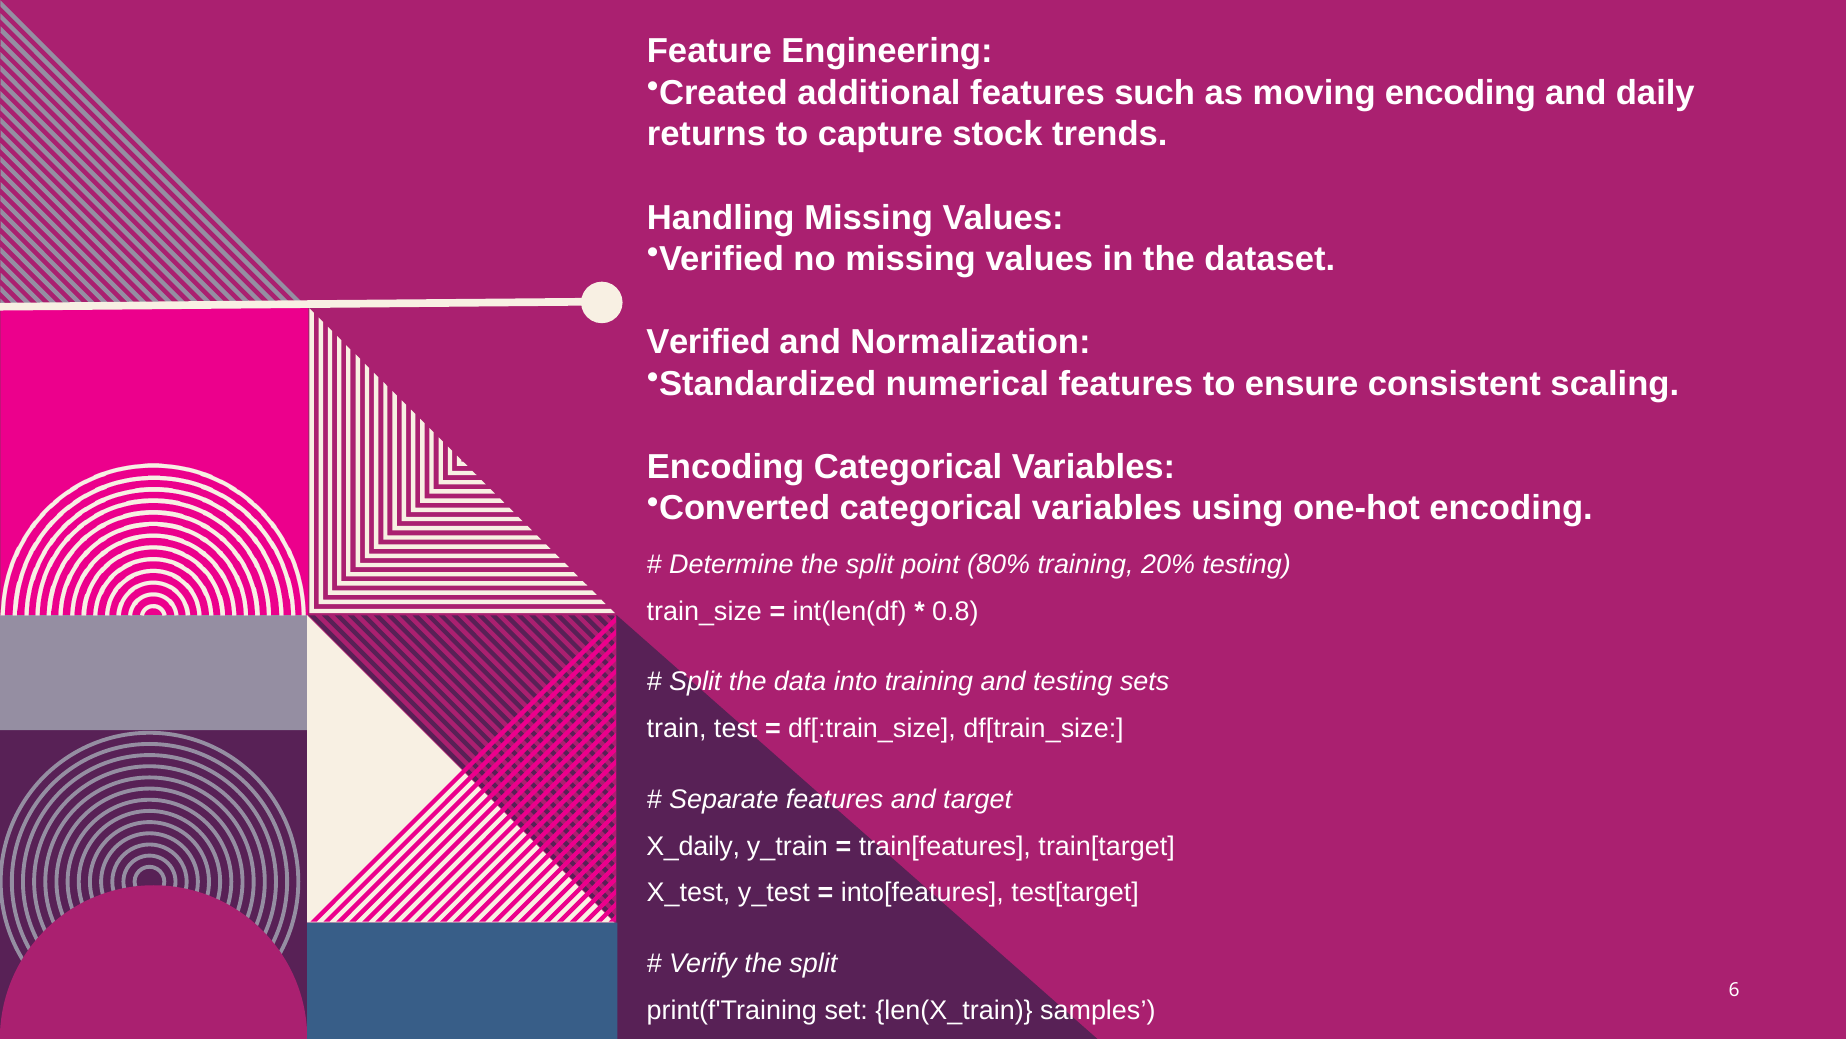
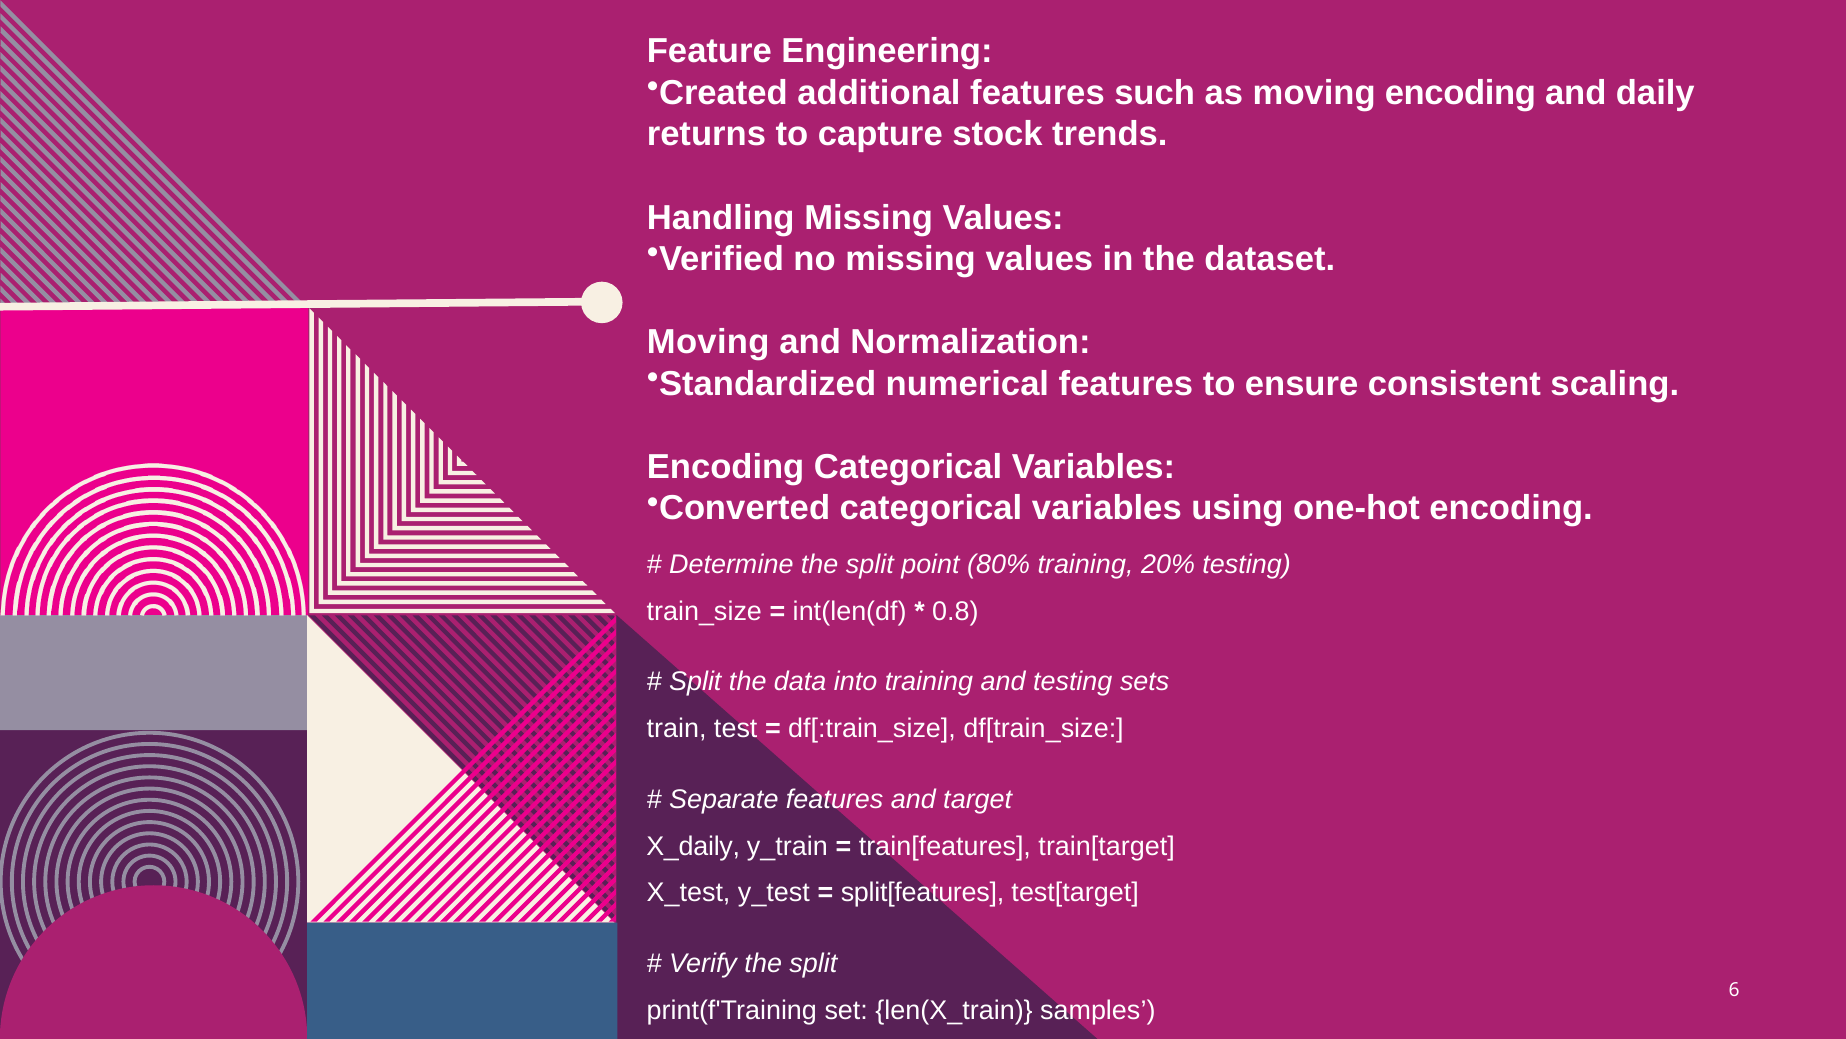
Verified at (709, 342): Verified -> Moving
into[features: into[features -> split[features
